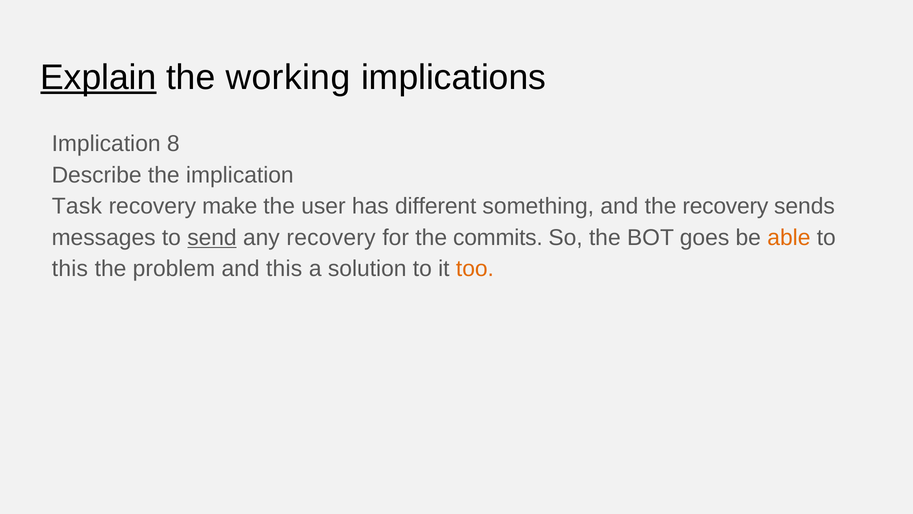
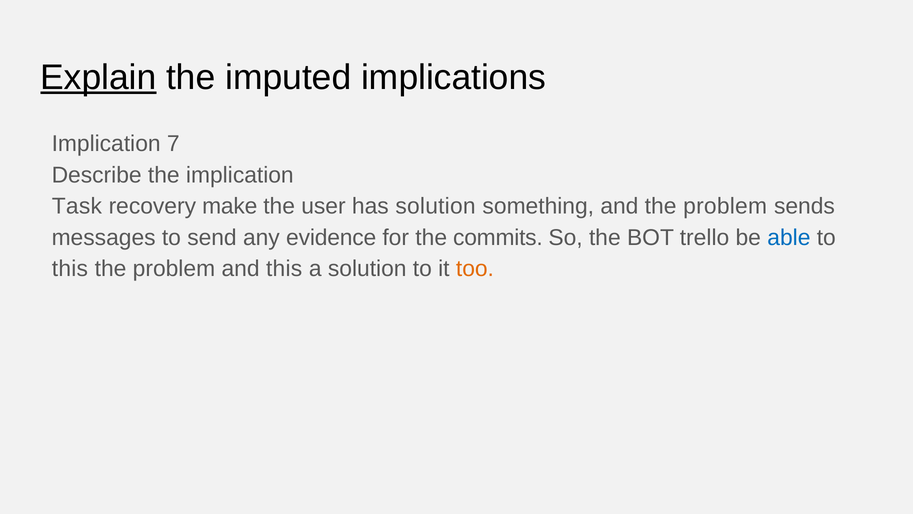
working: working -> imputed
8: 8 -> 7
has different: different -> solution
and the recovery: recovery -> problem
send underline: present -> none
any recovery: recovery -> evidence
goes: goes -> trello
able colour: orange -> blue
